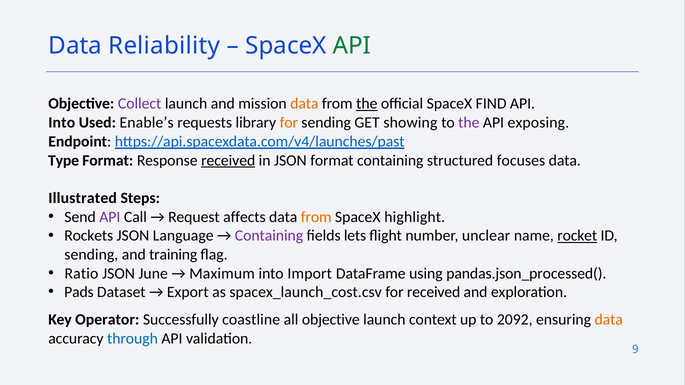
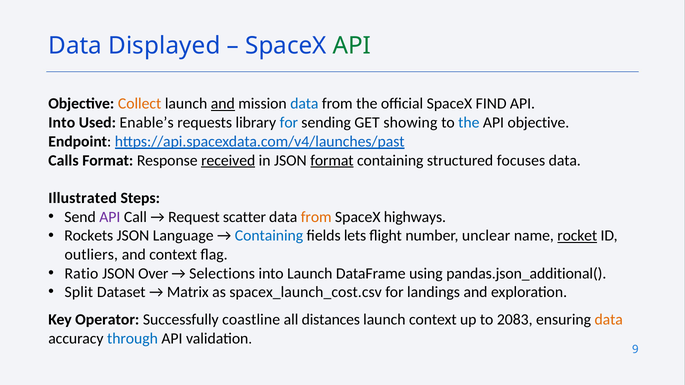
Reliability: Reliability -> Displayed
Collect colour: purple -> orange
and at (223, 104) underline: none -> present
data at (304, 104) colour: orange -> blue
the at (367, 104) underline: present -> none
for at (289, 123) colour: orange -> blue
the at (469, 123) colour: purple -> blue
exposing at (538, 123): exposing -> objective
Type: Type -> Calls
format at (332, 161) underline: none -> present
affects: affects -> scatter
highlight: highlight -> highways
Containing at (269, 236) colour: purple -> blue
sending at (91, 255): sending -> outliers
and training: training -> context
June: June -> Over
Maximum: Maximum -> Selections
into Import: Import -> Launch
pandas.json_processed(: pandas.json_processed( -> pandas.json_additional(
Pads: Pads -> Split
Export: Export -> Matrix
for received: received -> landings
all objective: objective -> distances
2092: 2092 -> 2083
